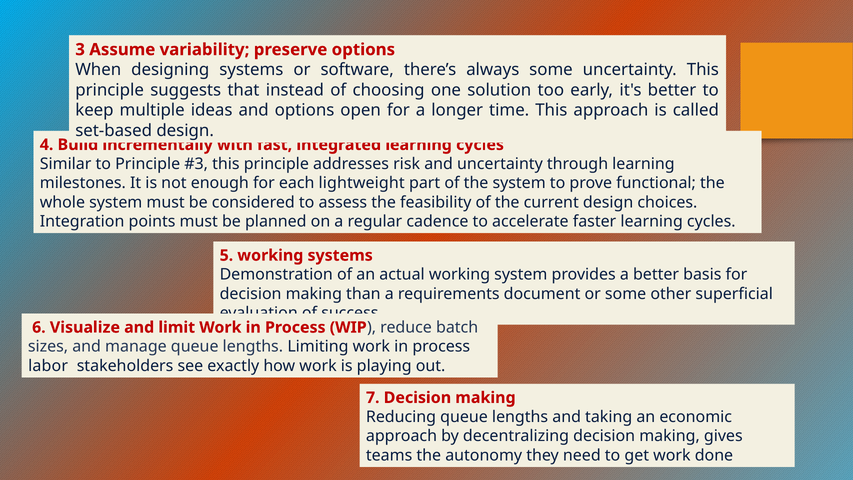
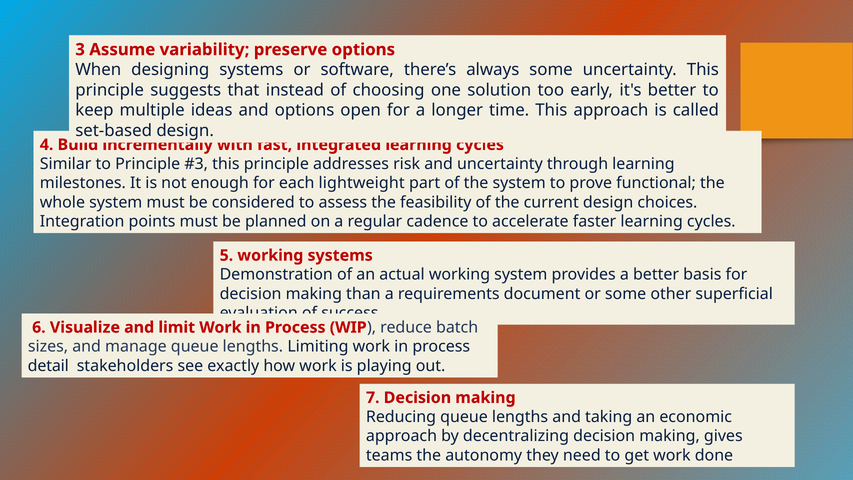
labor: labor -> detail
